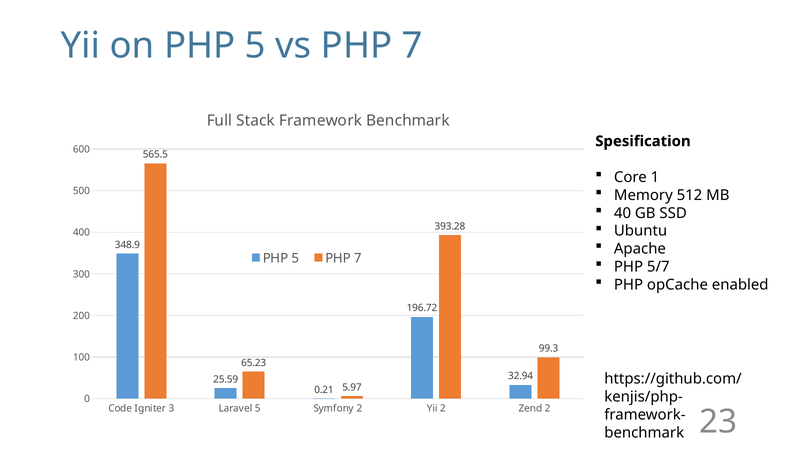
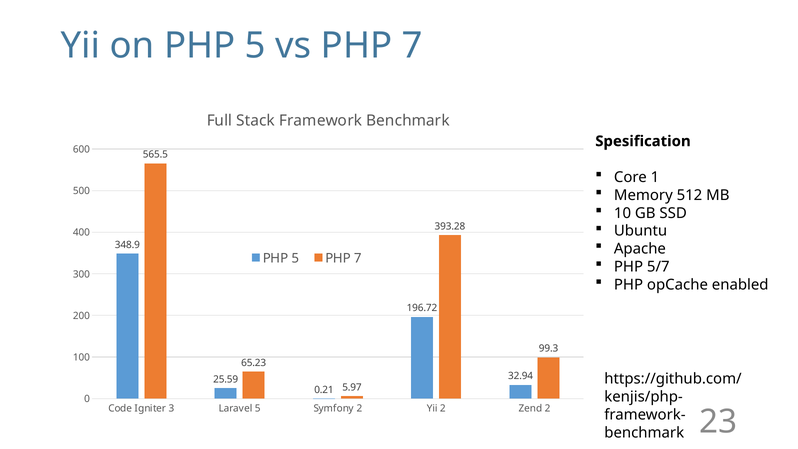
40: 40 -> 10
